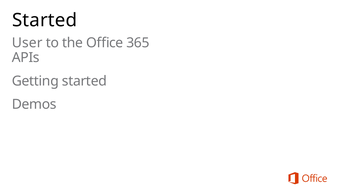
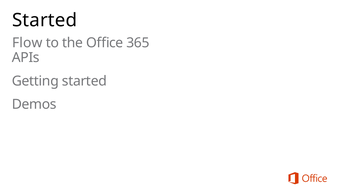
User: User -> Flow
